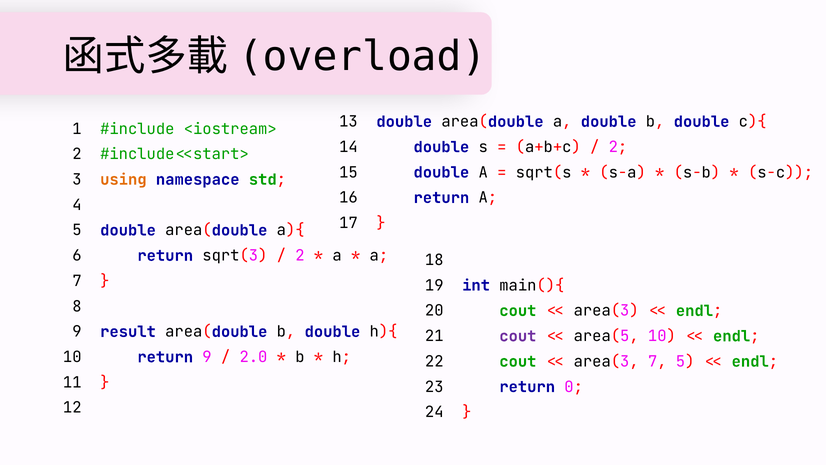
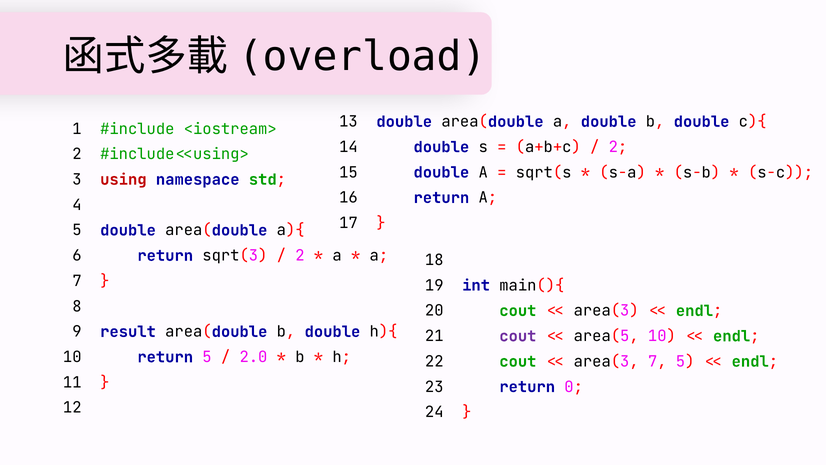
<start>: <start> -> <using>
using colour: orange -> red
return 9: 9 -> 5
